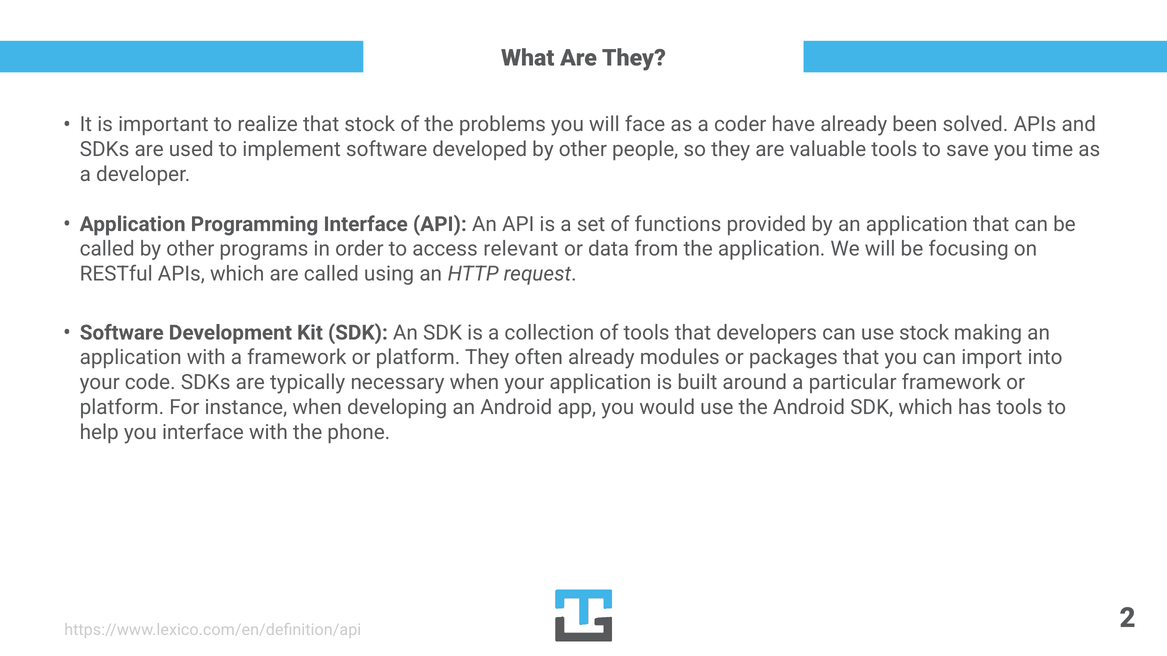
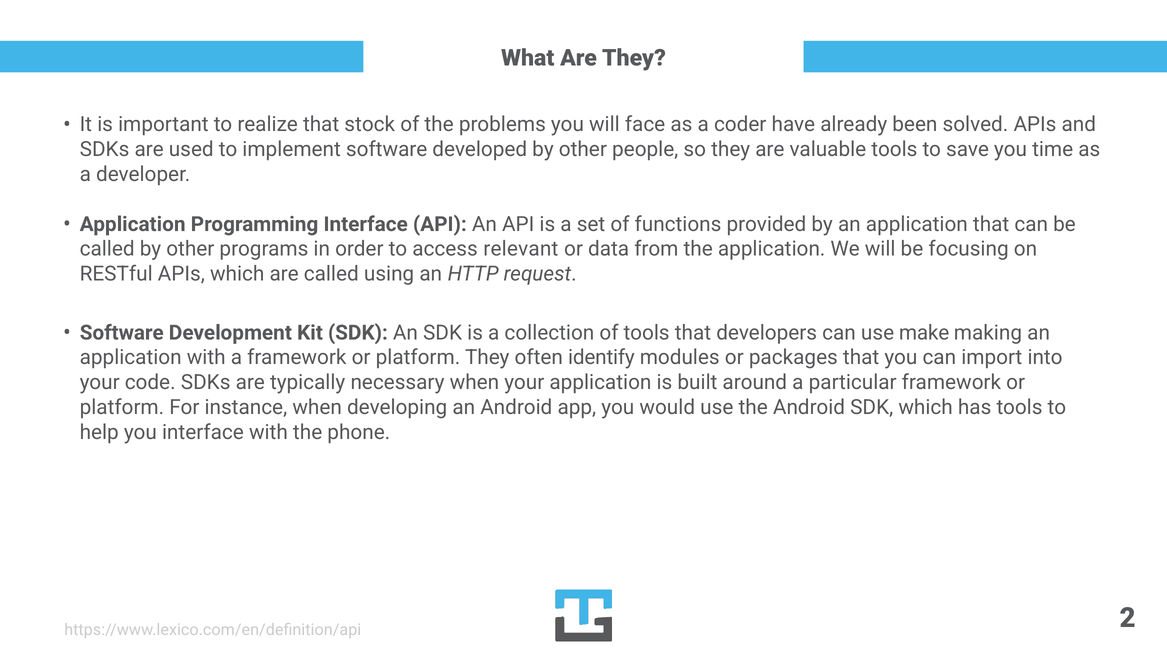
use stock: stock -> make
often already: already -> identify
